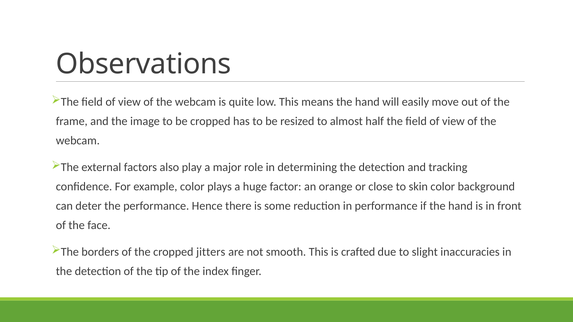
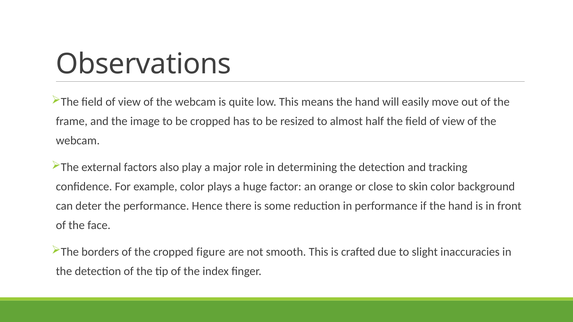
jitters: jitters -> figure
